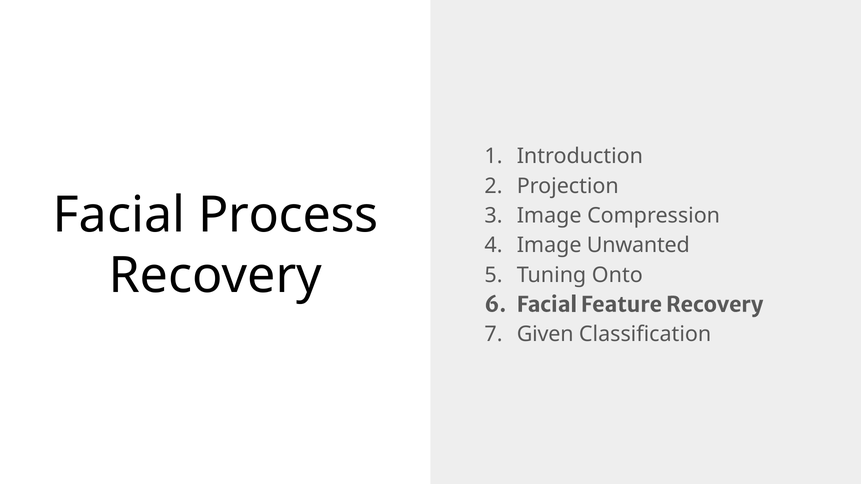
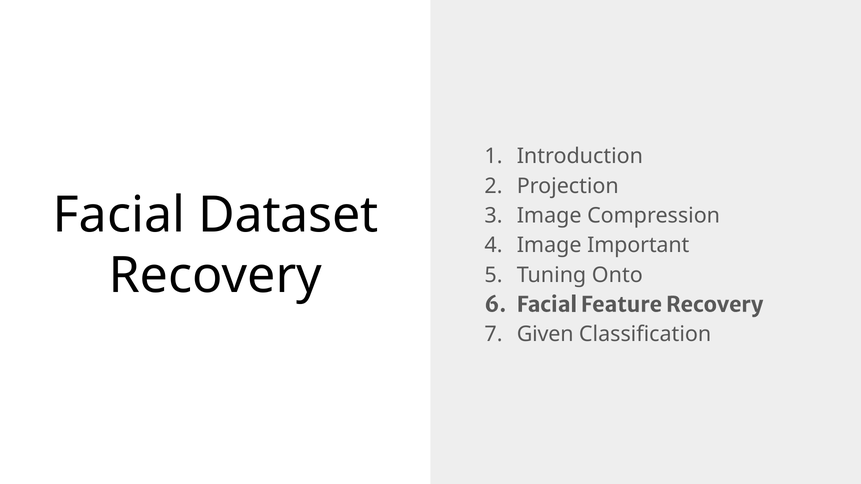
Process: Process -> Dataset
Unwanted: Unwanted -> Important
